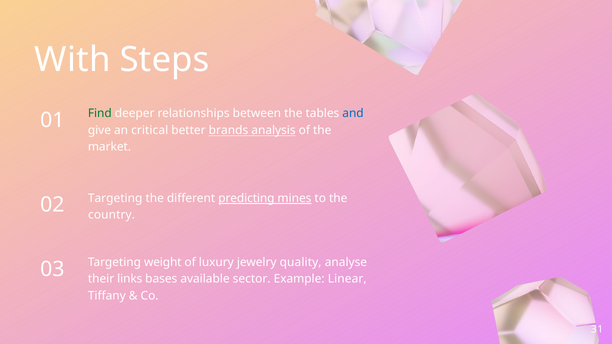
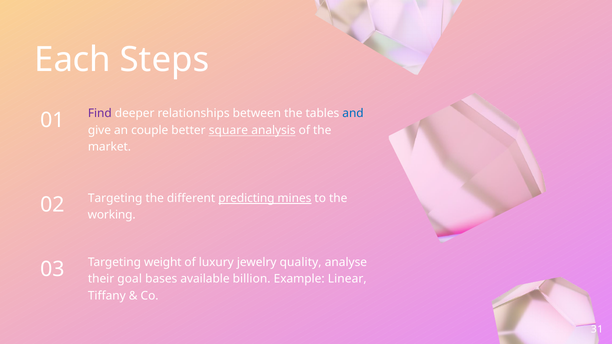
With: With -> Each
Find colour: green -> purple
critical: critical -> couple
brands: brands -> square
country: country -> working
links: links -> goal
sector: sector -> billion
